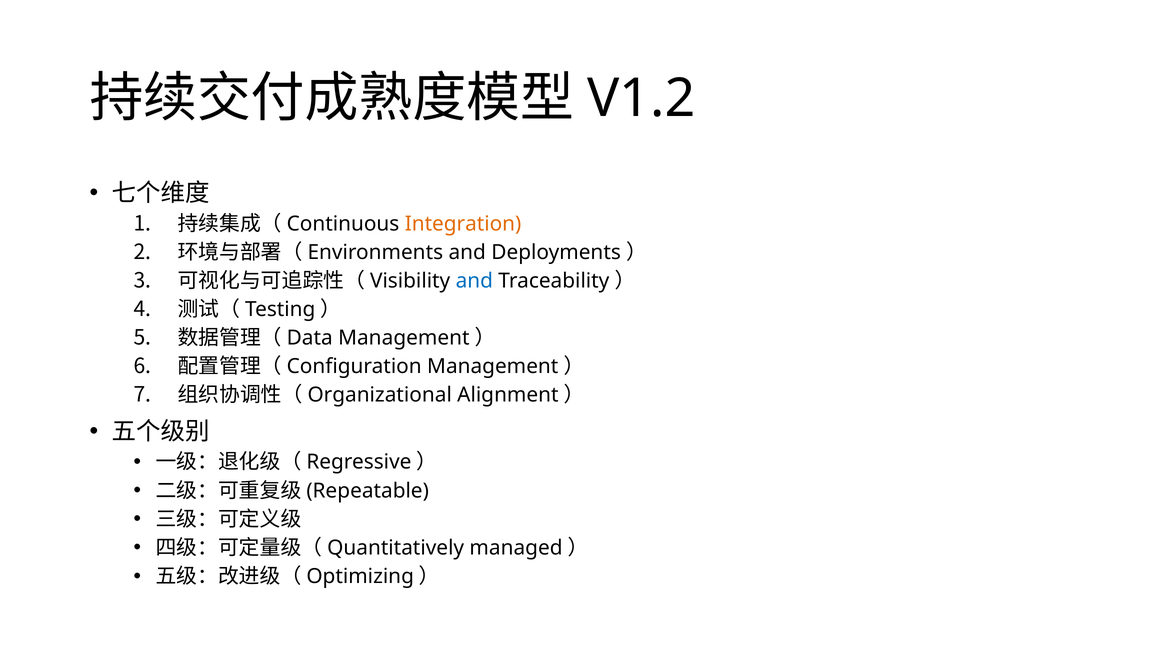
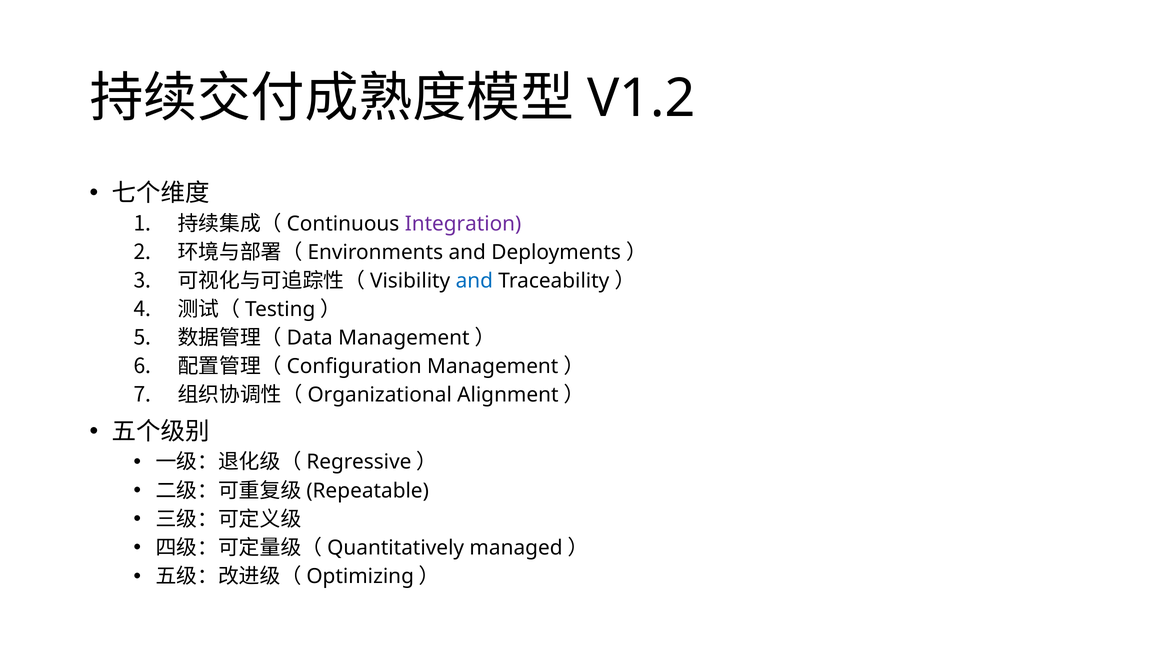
Integration colour: orange -> purple
